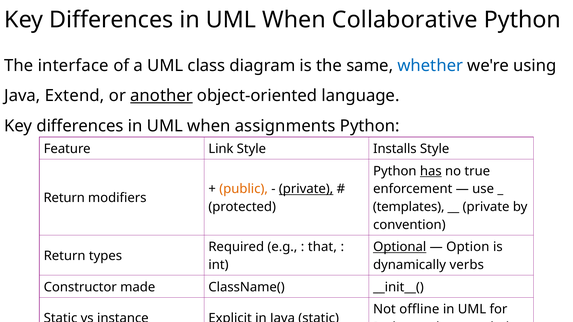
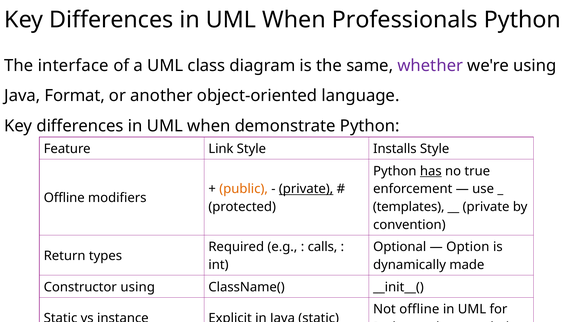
Collaborative: Collaborative -> Professionals
whether colour: blue -> purple
Extend: Extend -> Format
another underline: present -> none
assignments: assignments -> demonstrate
Return at (64, 198): Return -> Offline
that: that -> calls
Optional underline: present -> none
verbs: verbs -> made
Constructor made: made -> using
